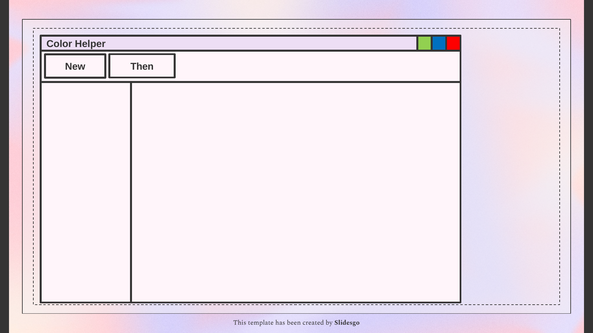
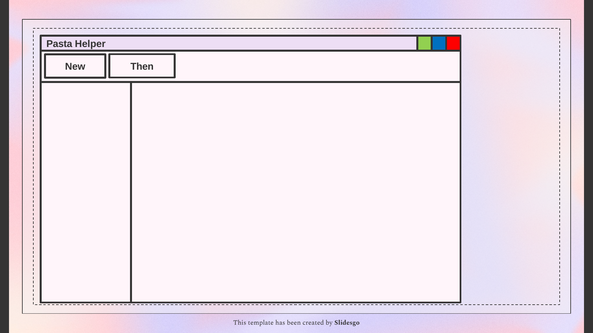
Color: Color -> Pasta
